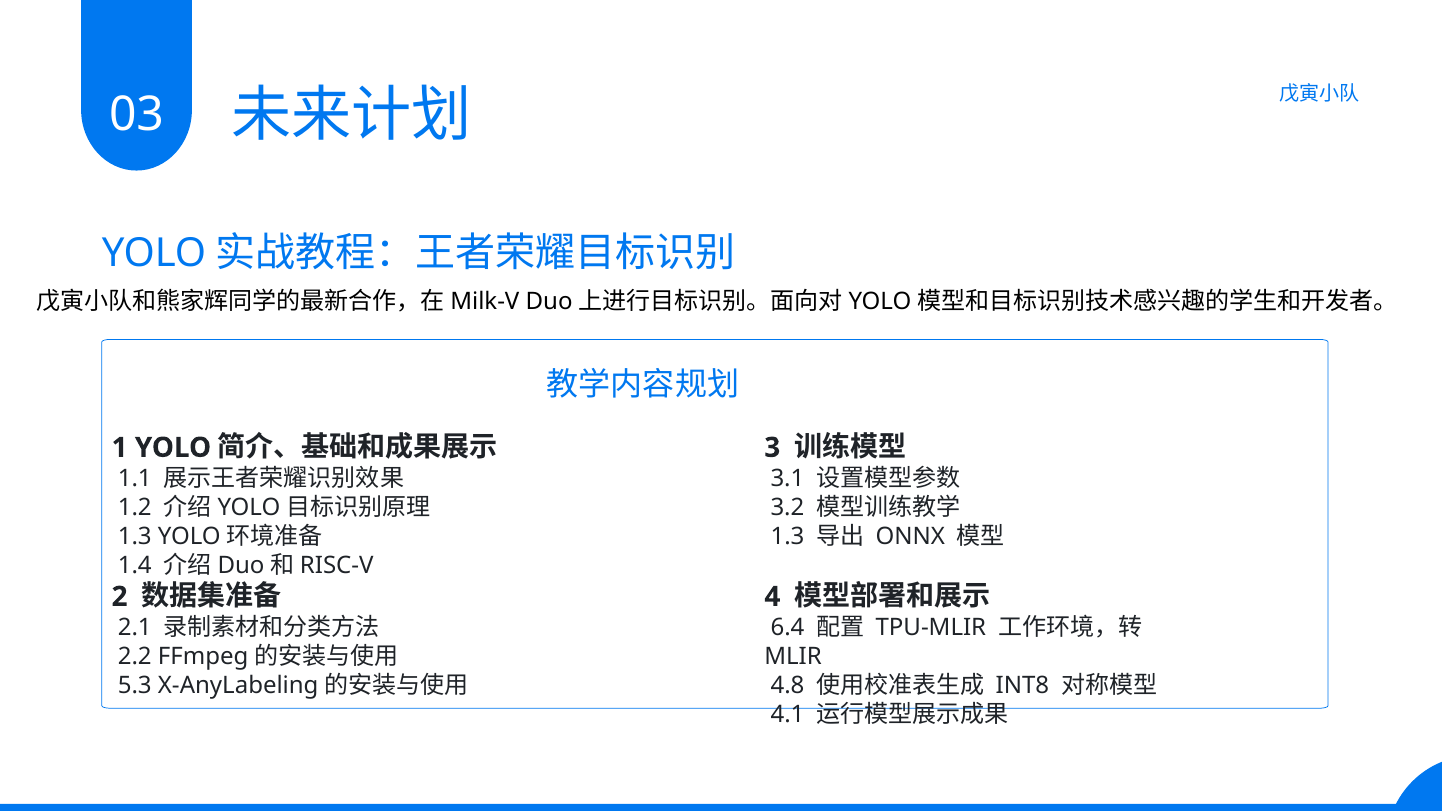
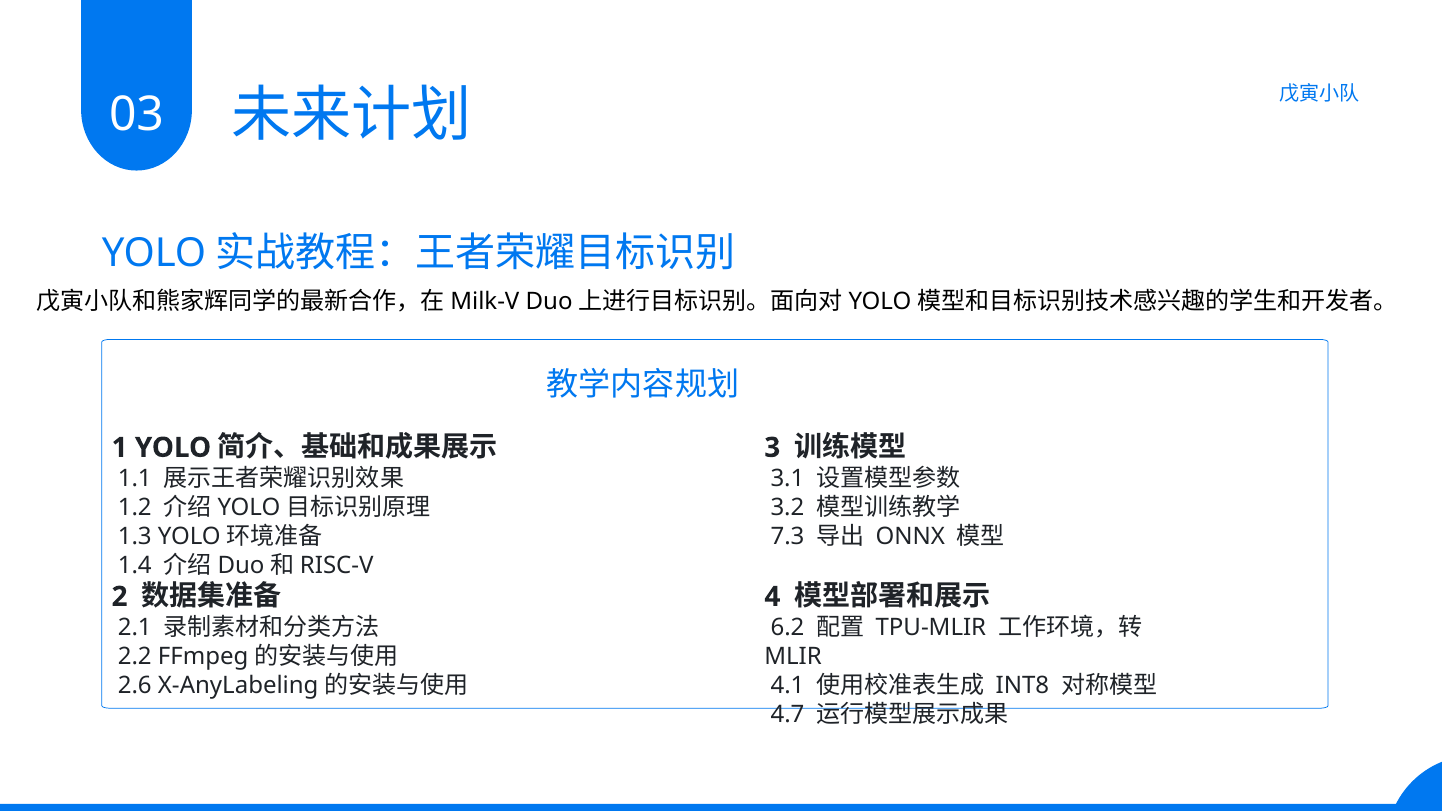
1.3 at (787, 536): 1.3 -> 7.3
6.4: 6.4 -> 6.2
5.3: 5.3 -> 2.6
4.8: 4.8 -> 4.1
4.1: 4.1 -> 4.7
